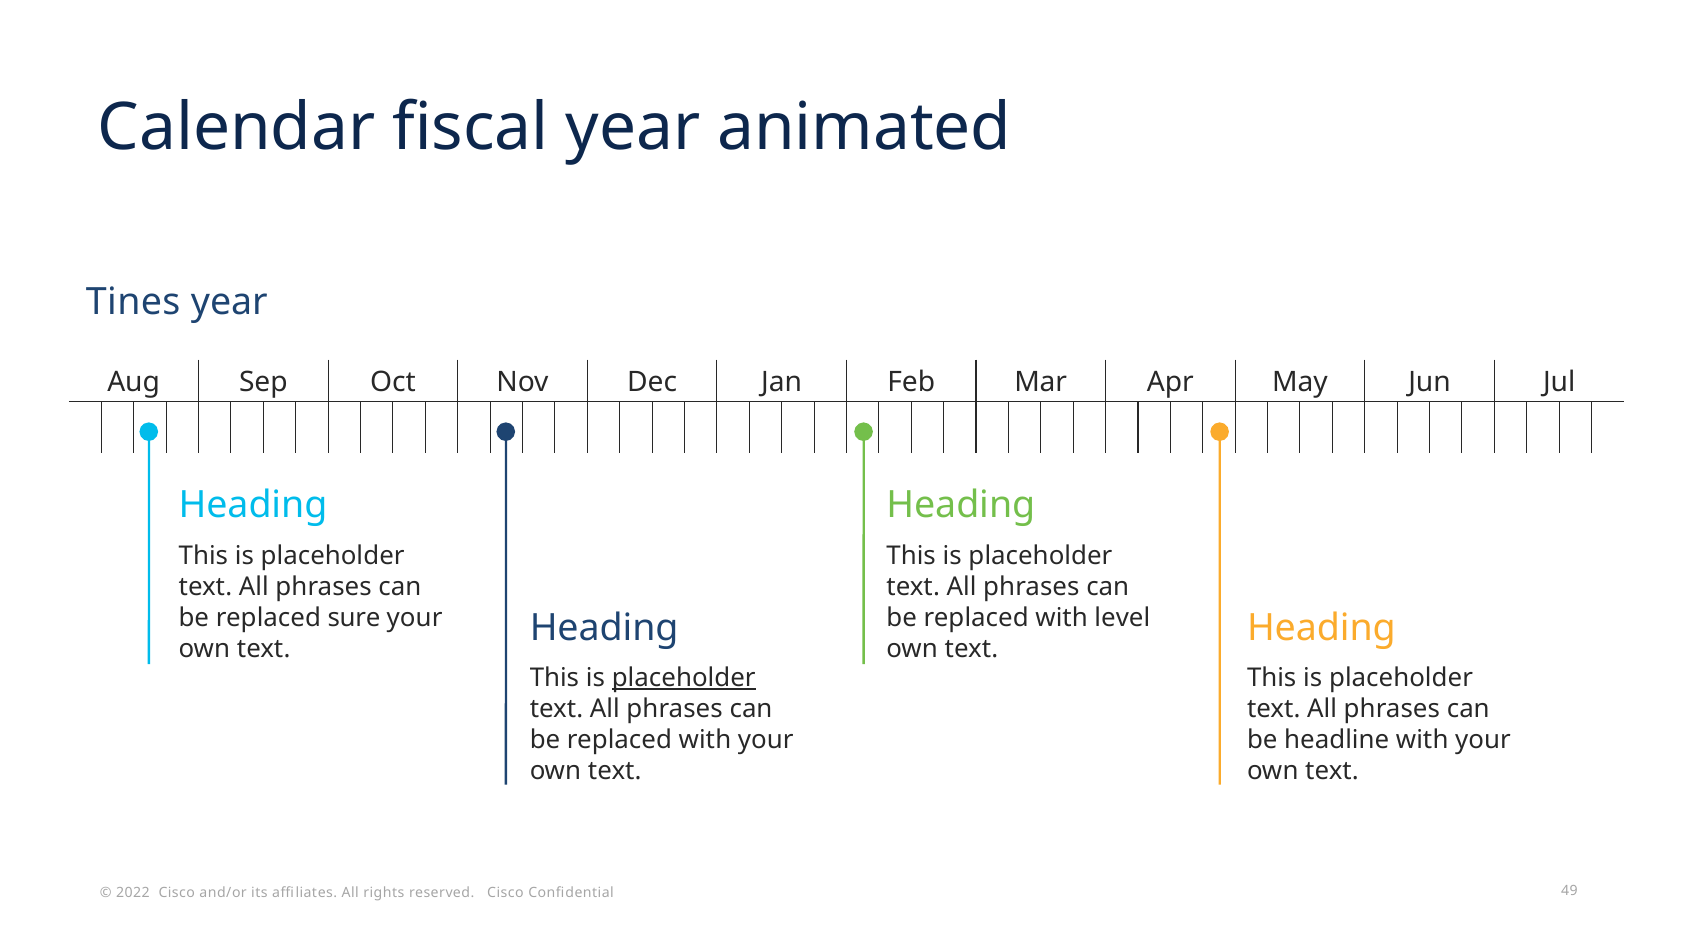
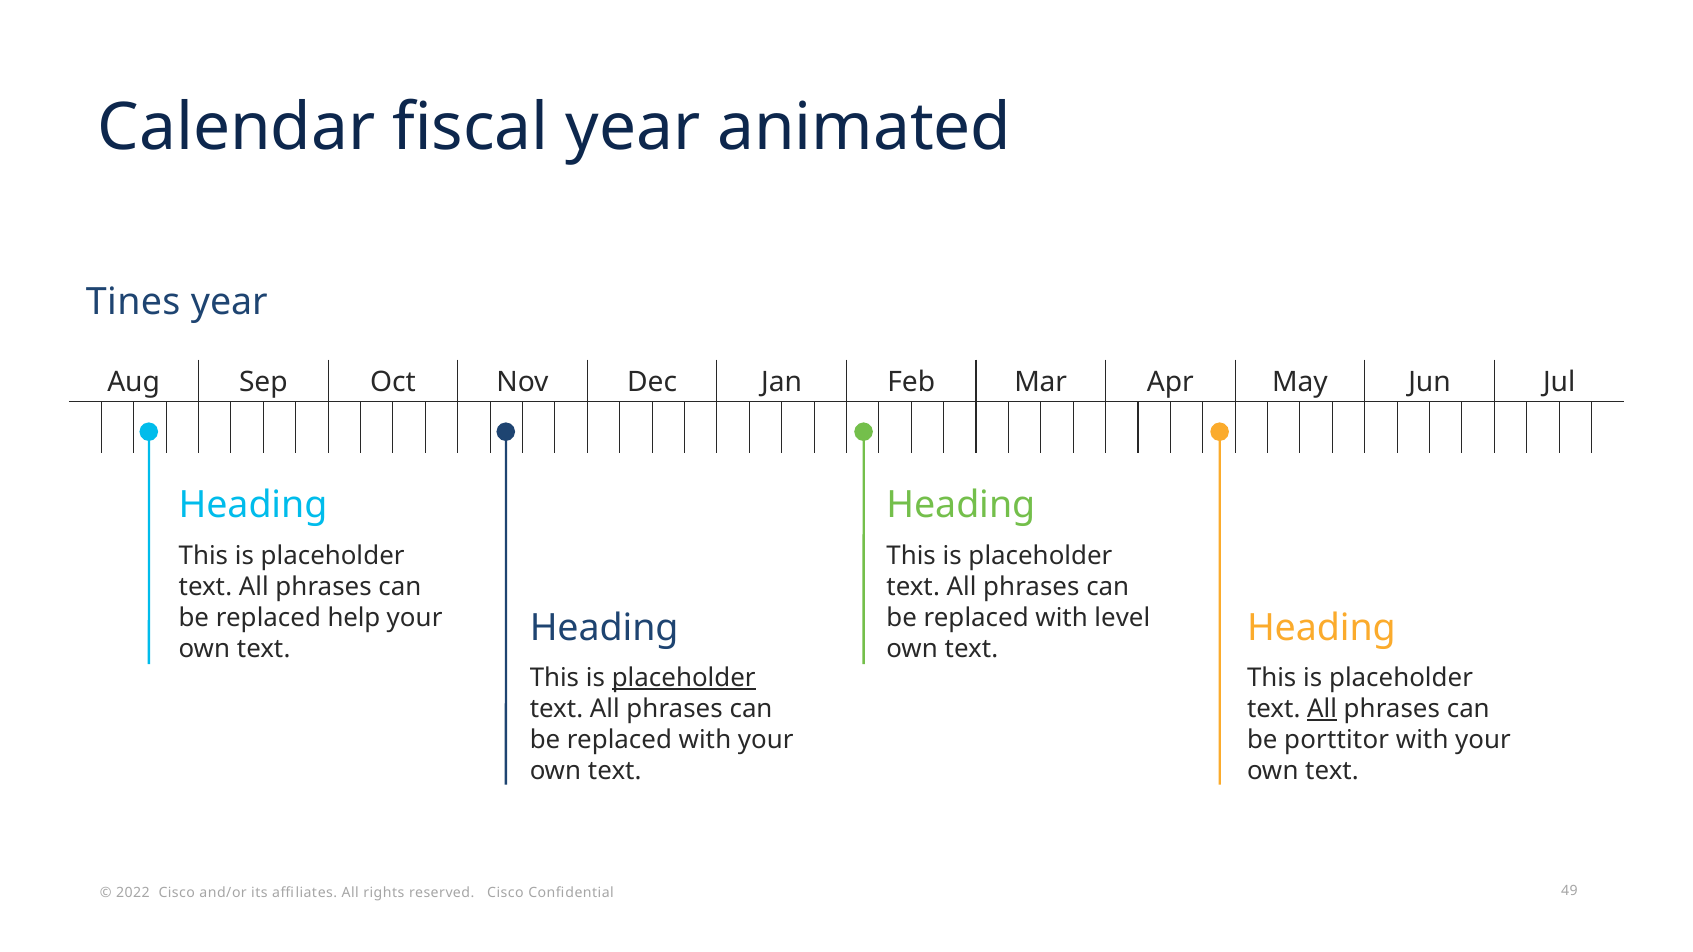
sure: sure -> help
All at (1322, 709) underline: none -> present
headline: headline -> porttitor
